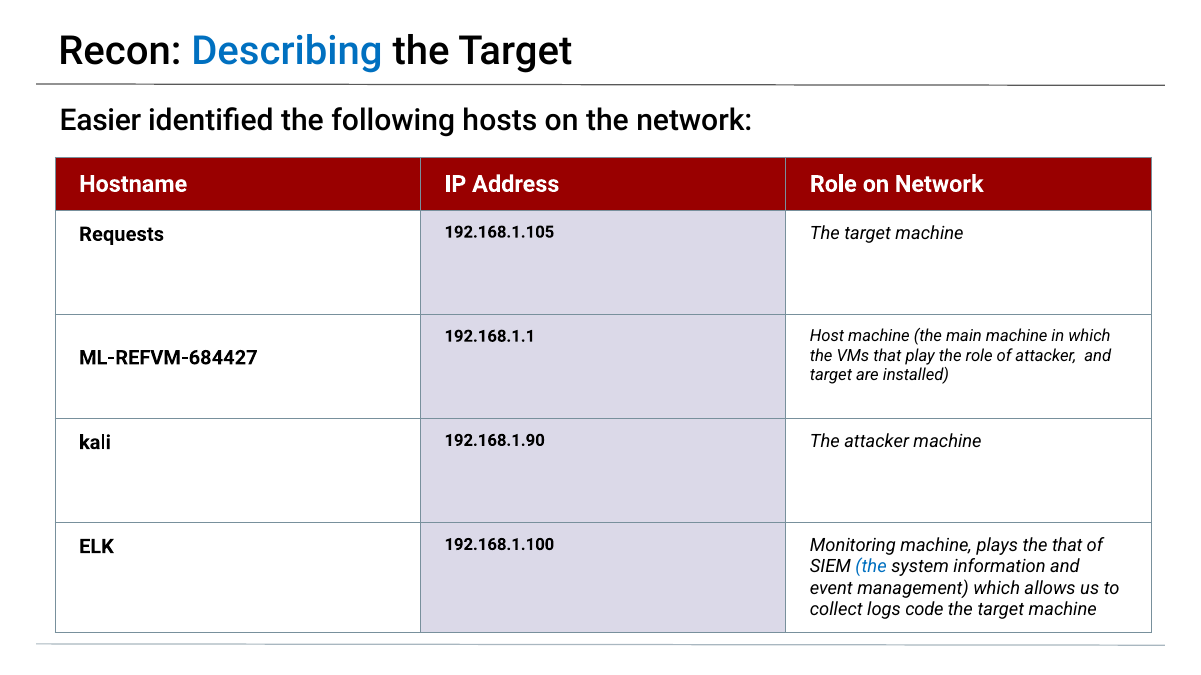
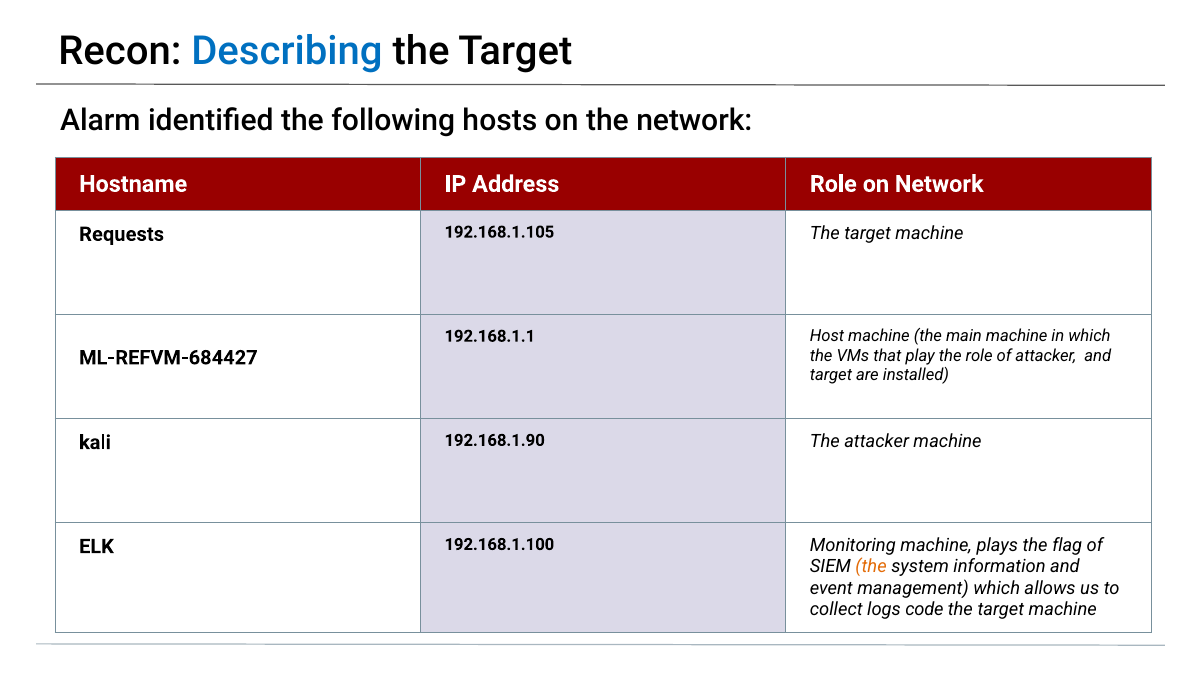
Easier: Easier -> Alarm
the that: that -> flag
the at (871, 567) colour: blue -> orange
